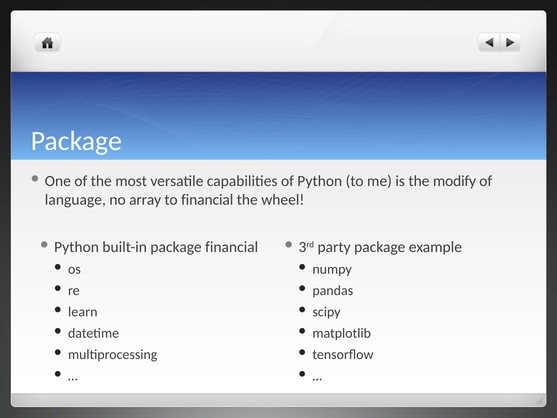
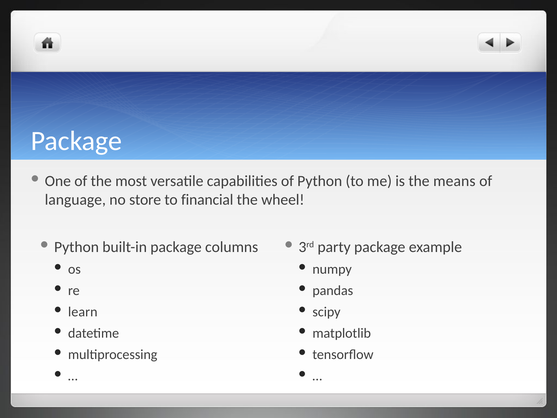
modify: modify -> means
array: array -> store
package financial: financial -> columns
